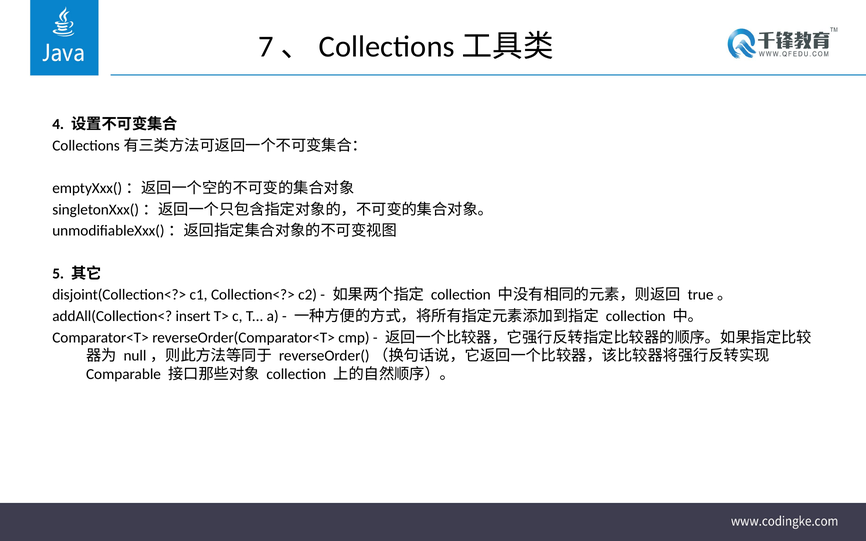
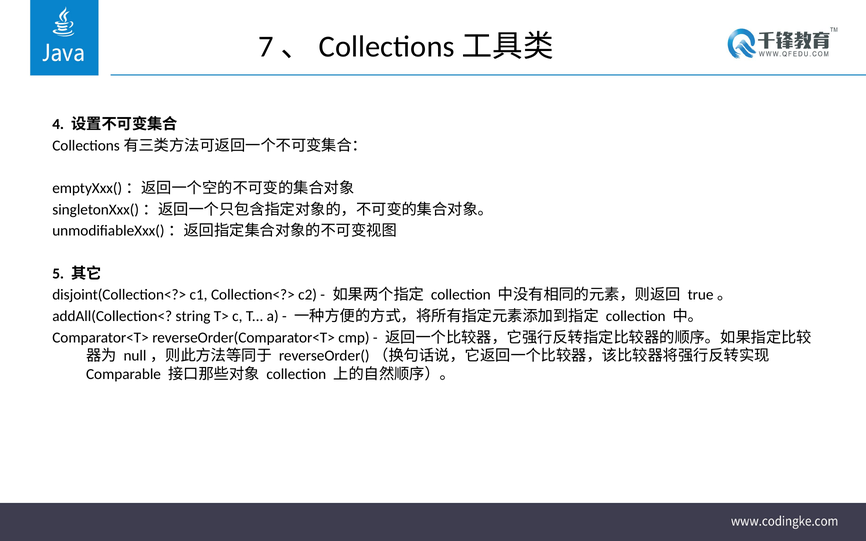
insert: insert -> string
